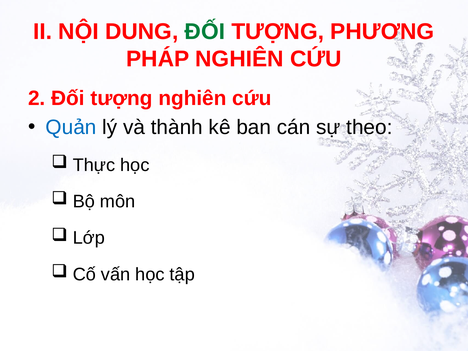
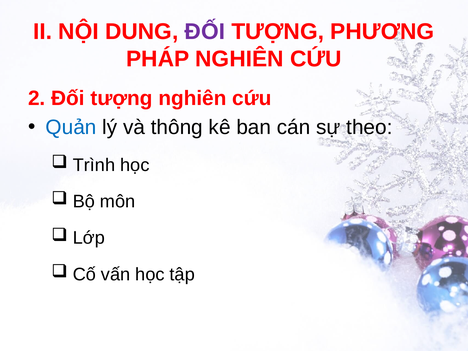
ĐỐI at (205, 32) colour: green -> purple
thành: thành -> thông
Thực: Thực -> Trình
